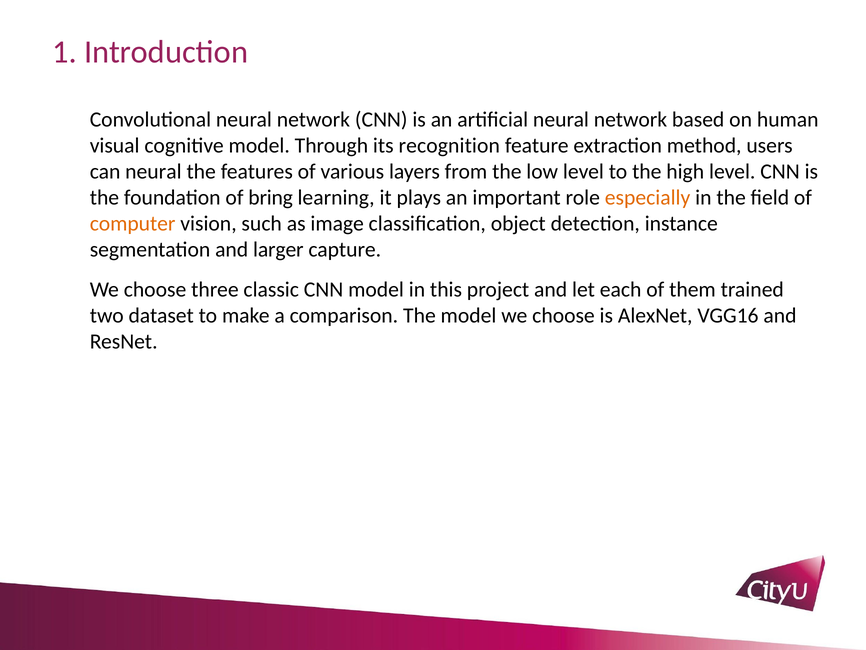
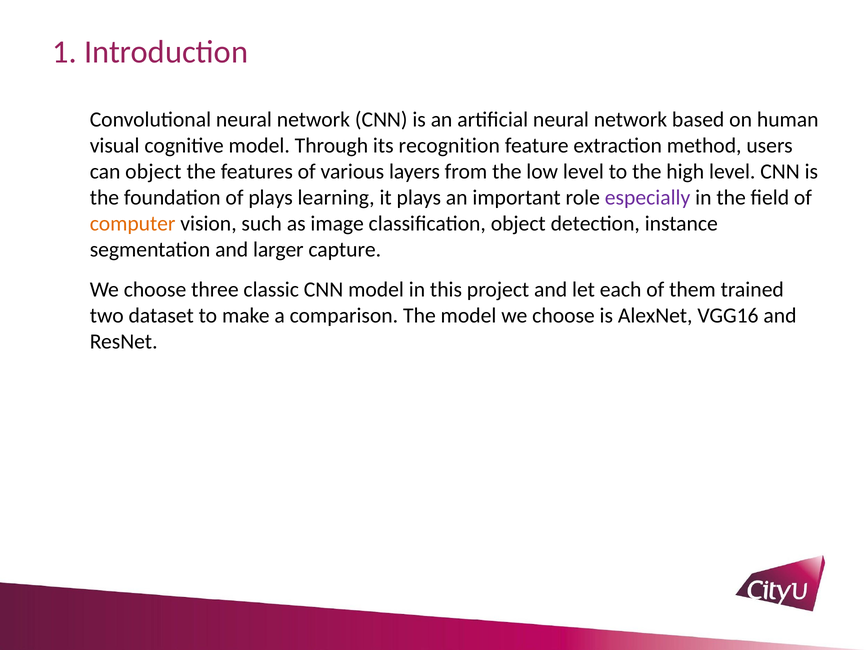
can neural: neural -> object
of bring: bring -> plays
especially colour: orange -> purple
